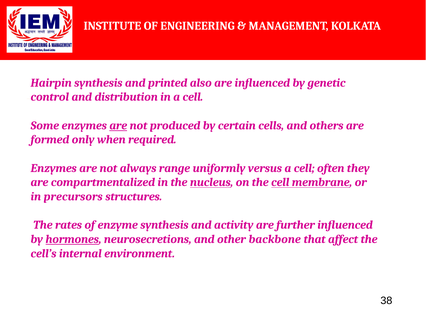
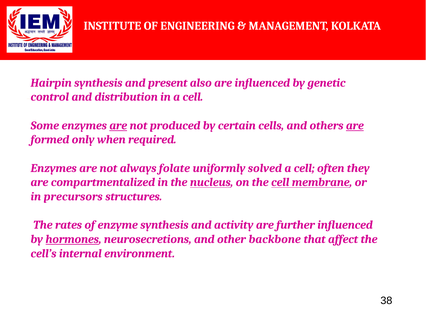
printed: printed -> present
are at (355, 125) underline: none -> present
range: range -> folate
versus: versus -> solved
